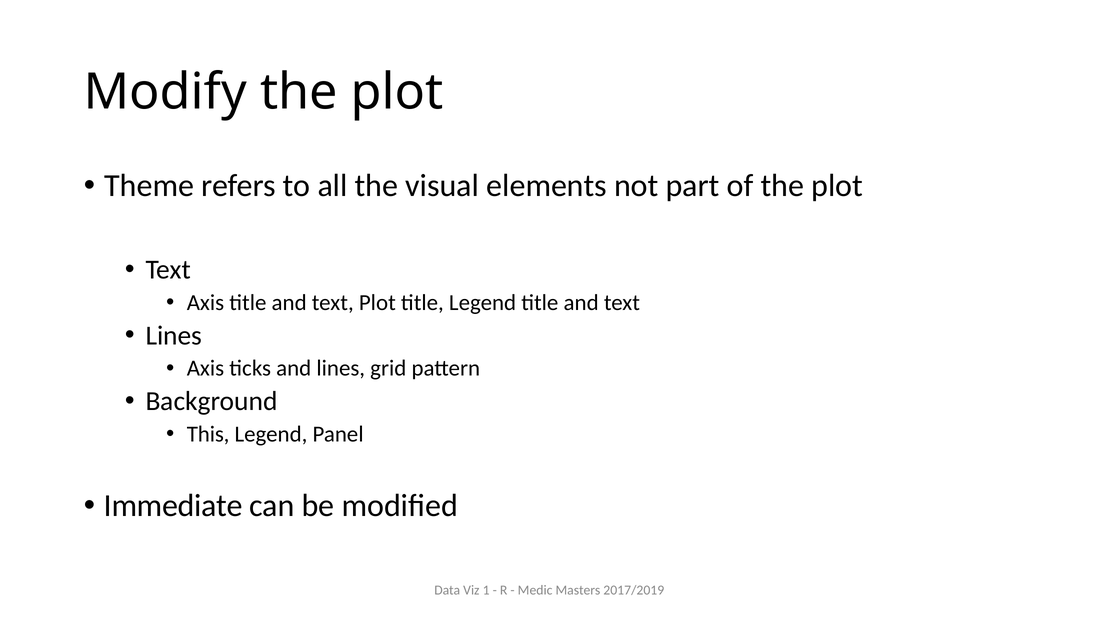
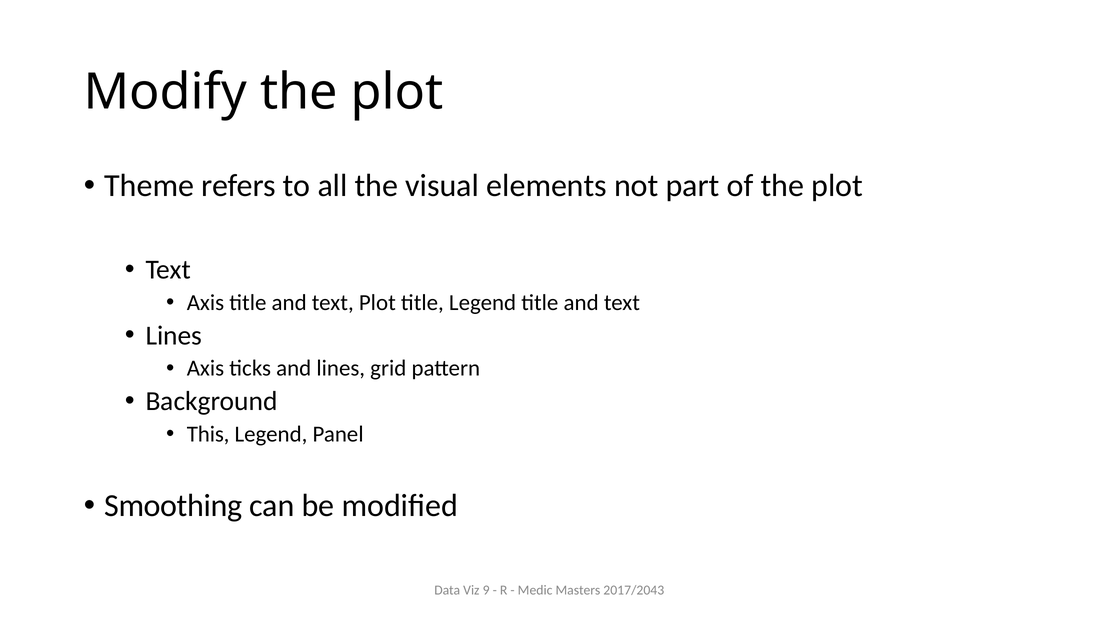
Immediate: Immediate -> Smoothing
1: 1 -> 9
2017/2019: 2017/2019 -> 2017/2043
